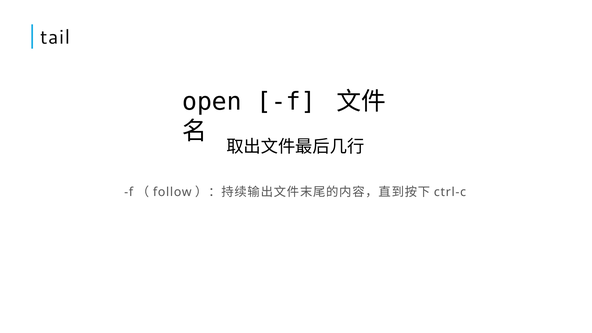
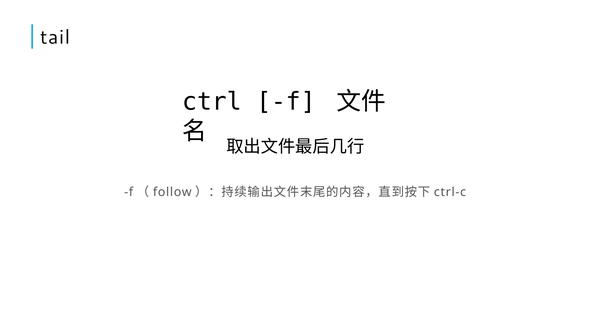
open: open -> ctrl
